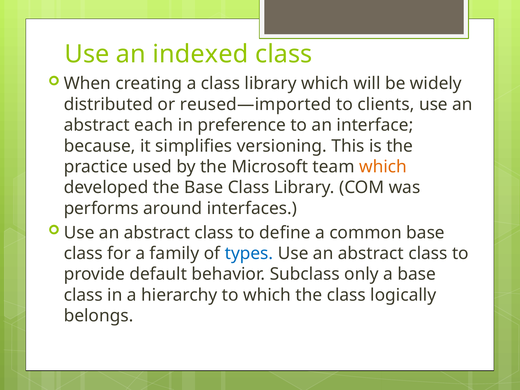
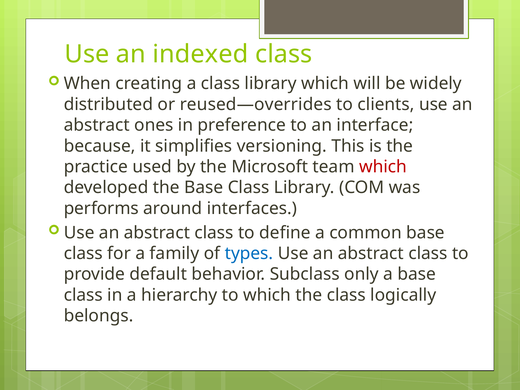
reused—imported: reused—imported -> reused—overrides
each: each -> ones
which at (383, 167) colour: orange -> red
